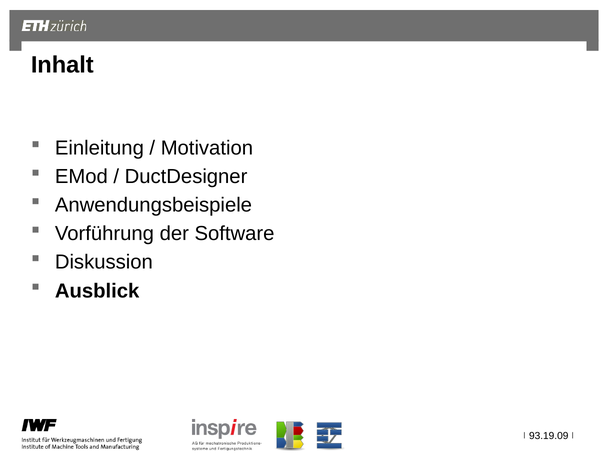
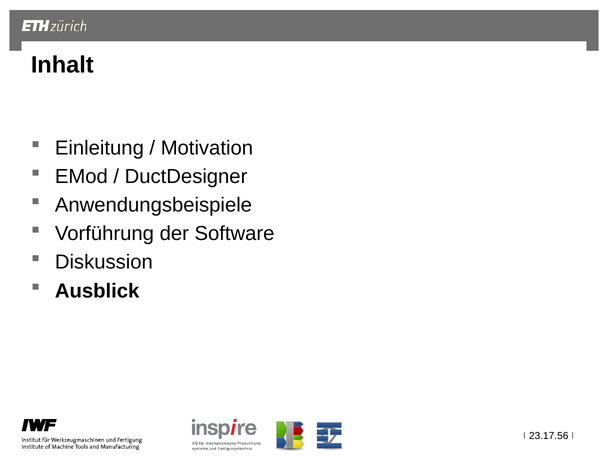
93.19.09: 93.19.09 -> 23.17.56
